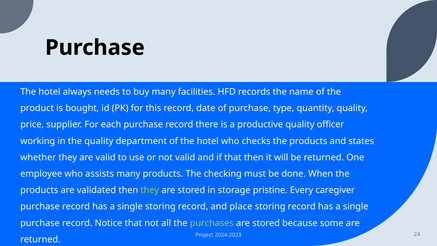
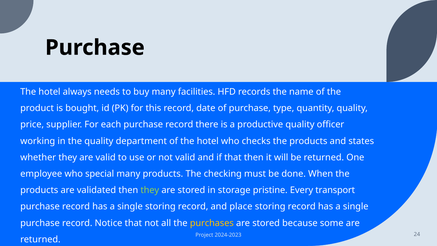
assists: assists -> special
caregiver: caregiver -> transport
purchases colour: light green -> yellow
